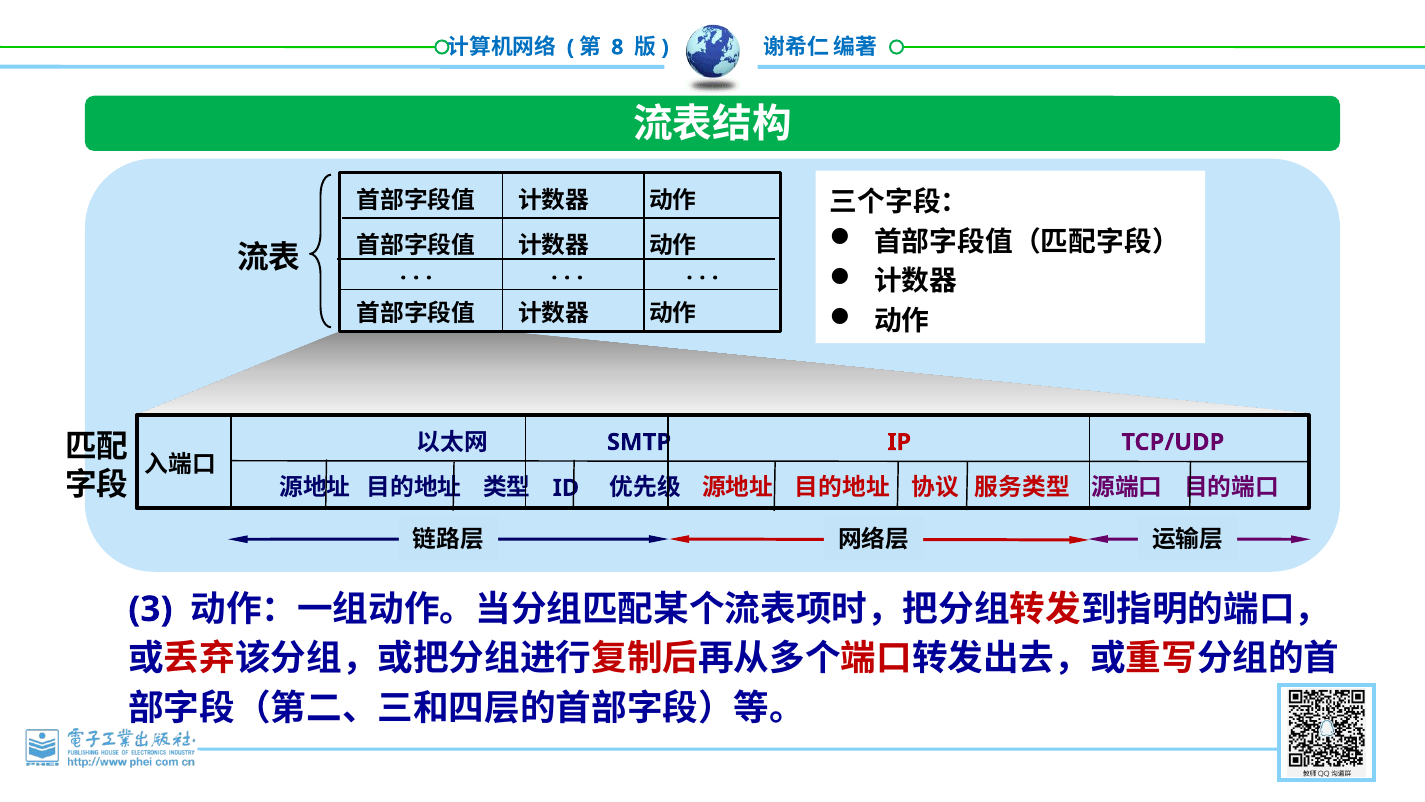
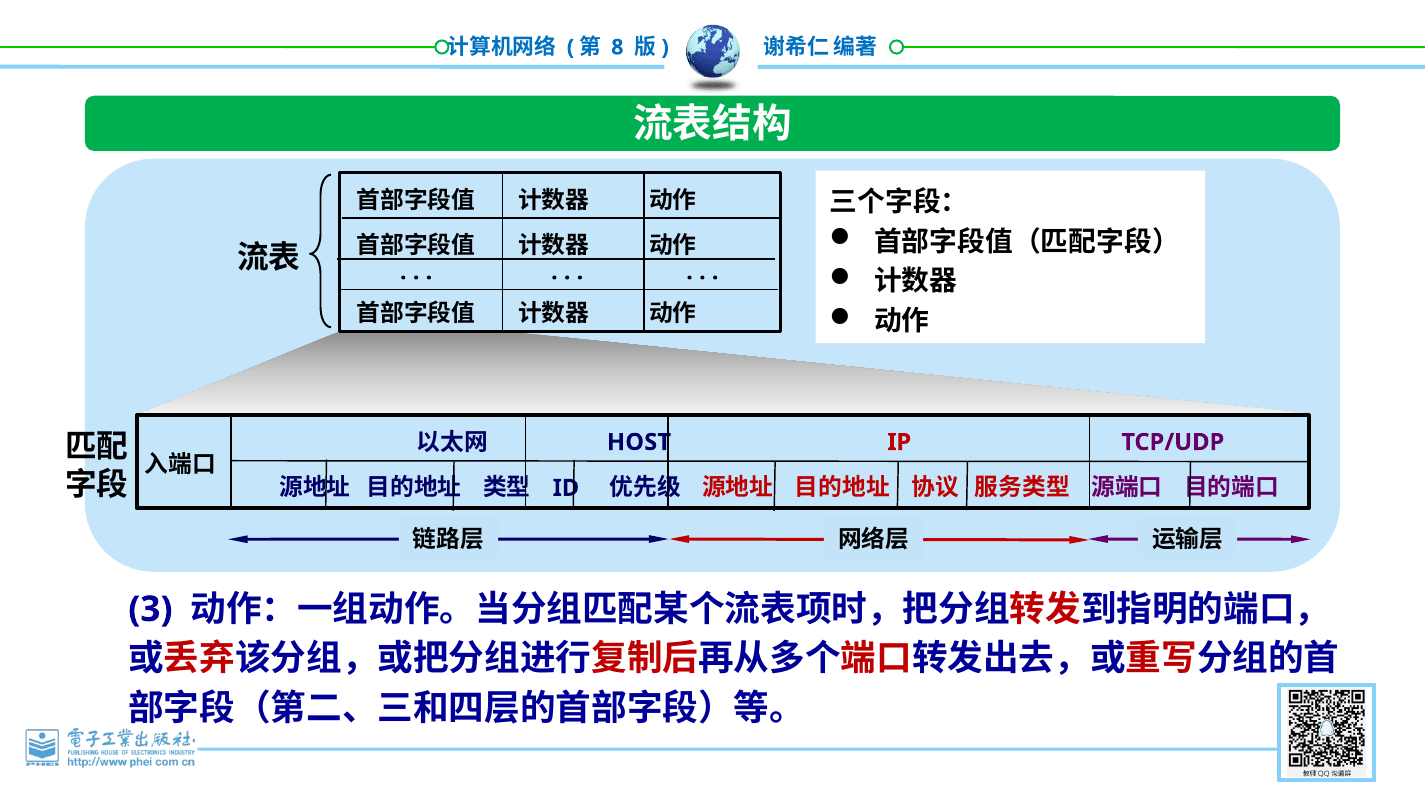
SMTP: SMTP -> HOST
